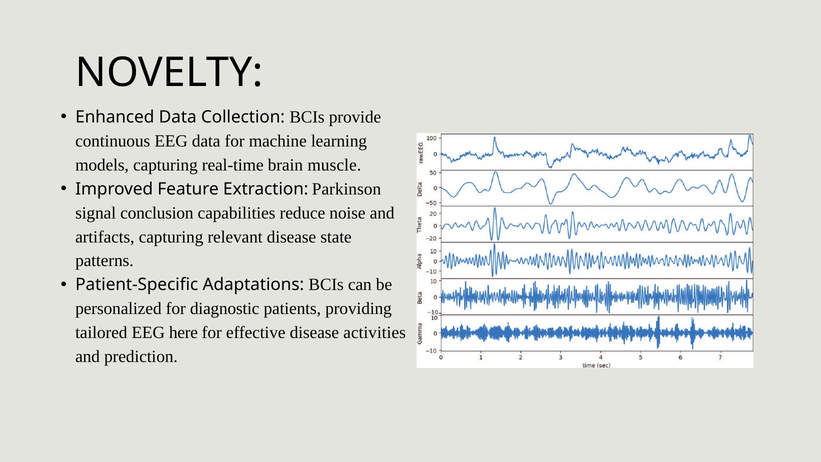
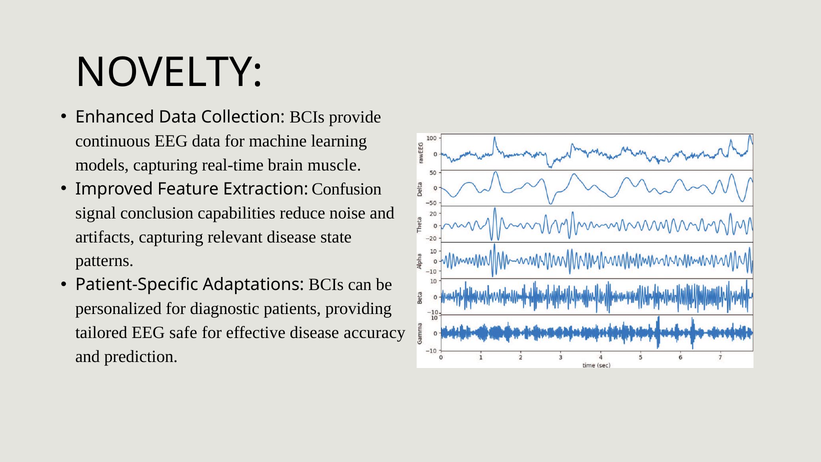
Parkinson: Parkinson -> Confusion
here: here -> safe
activities: activities -> accuracy
